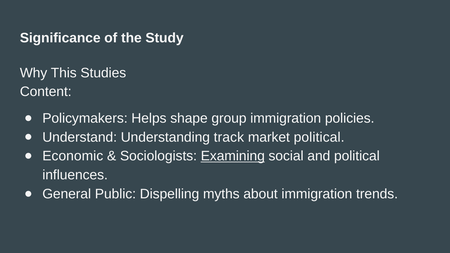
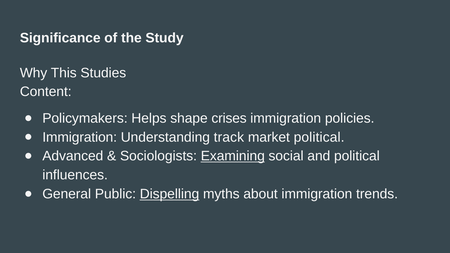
group: group -> crises
Understand at (80, 137): Understand -> Immigration
Economic: Economic -> Advanced
Dispelling underline: none -> present
